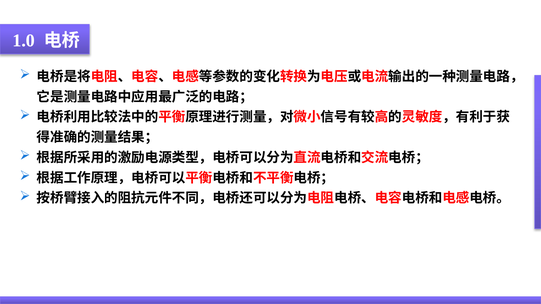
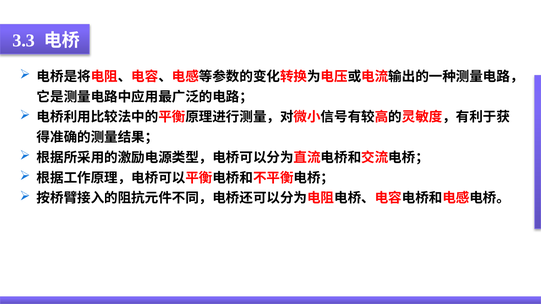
1.0: 1.0 -> 3.3
